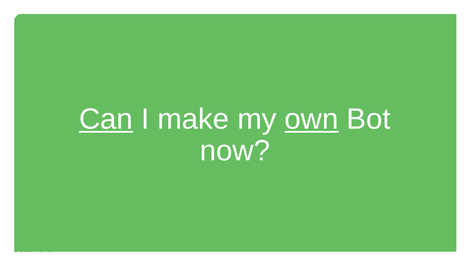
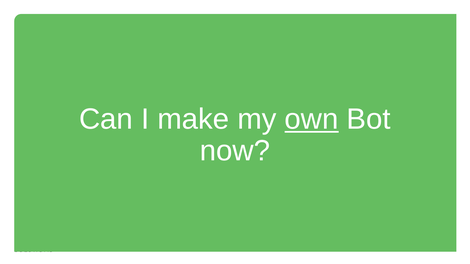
Can underline: present -> none
